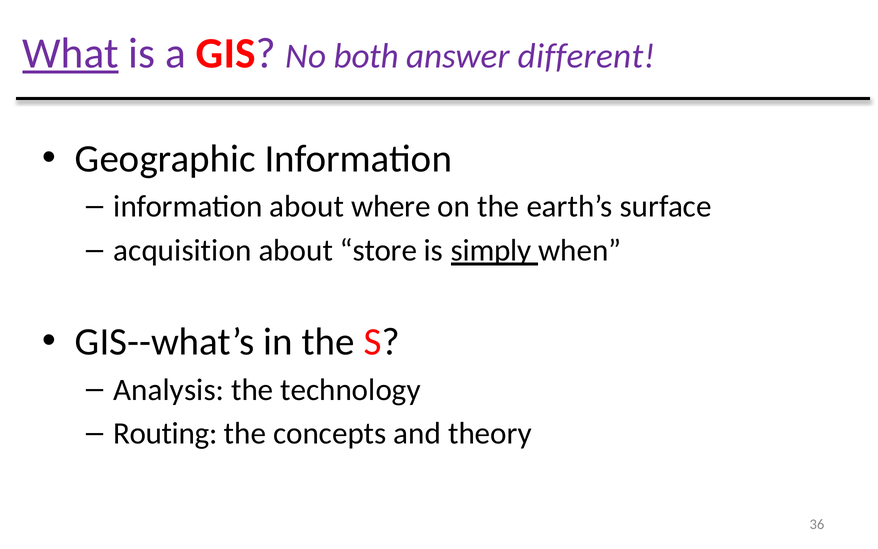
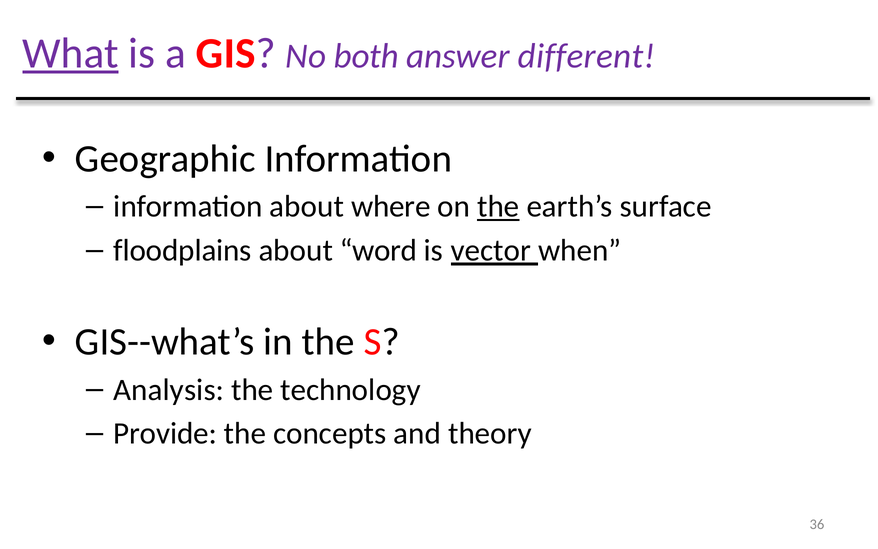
the at (498, 207) underline: none -> present
acquisition: acquisition -> floodplains
store: store -> word
simply: simply -> vector
Routing: Routing -> Provide
